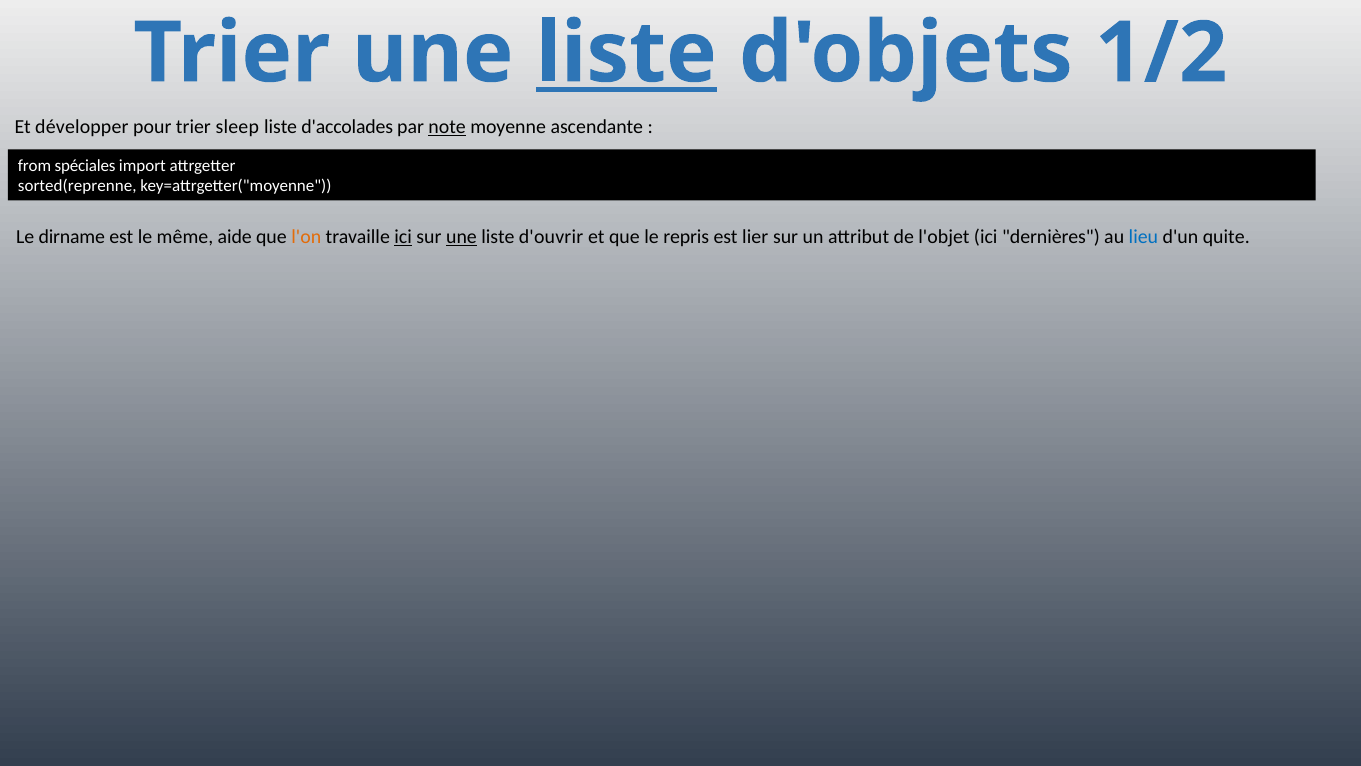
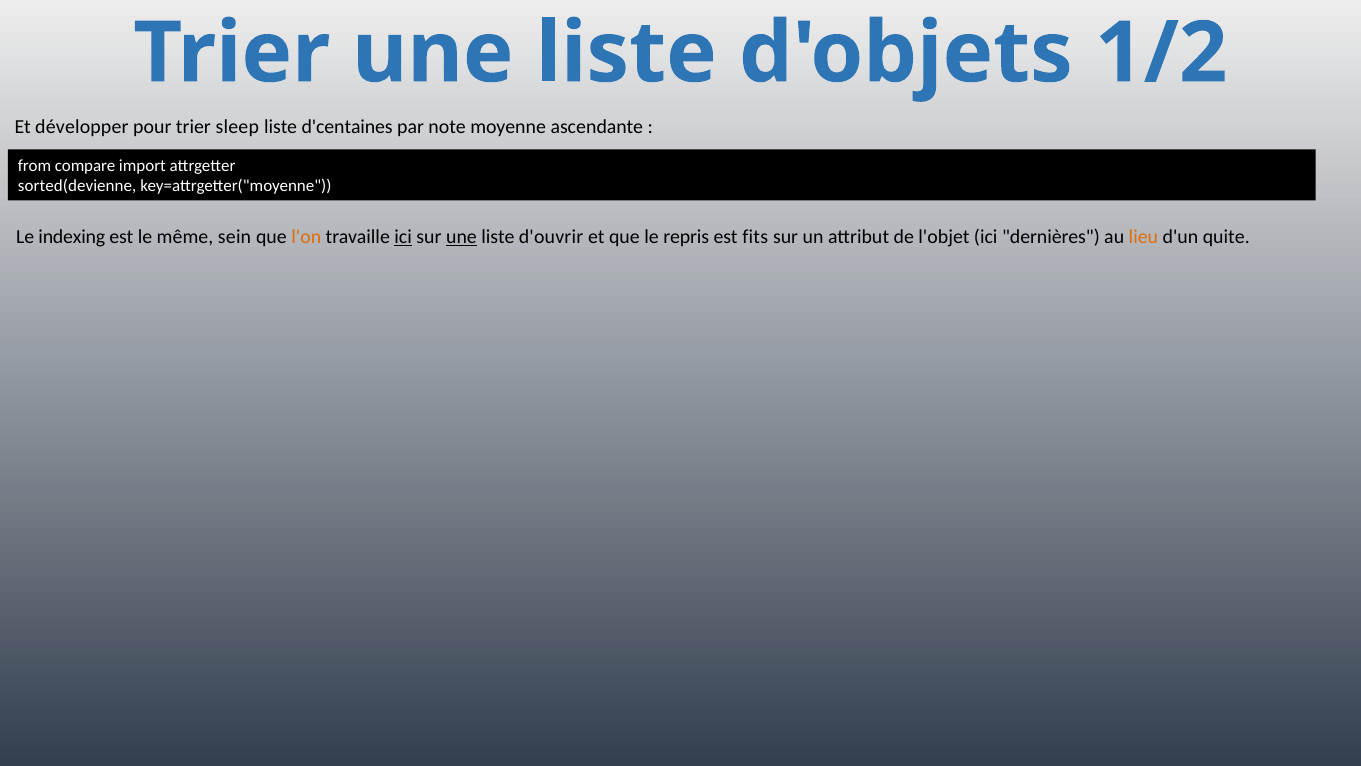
liste at (626, 53) underline: present -> none
d'accolades: d'accolades -> d'centaines
note underline: present -> none
spéciales: spéciales -> compare
sorted(reprenne: sorted(reprenne -> sorted(devienne
dirname: dirname -> indexing
aide: aide -> sein
lier: lier -> fits
lieu colour: blue -> orange
